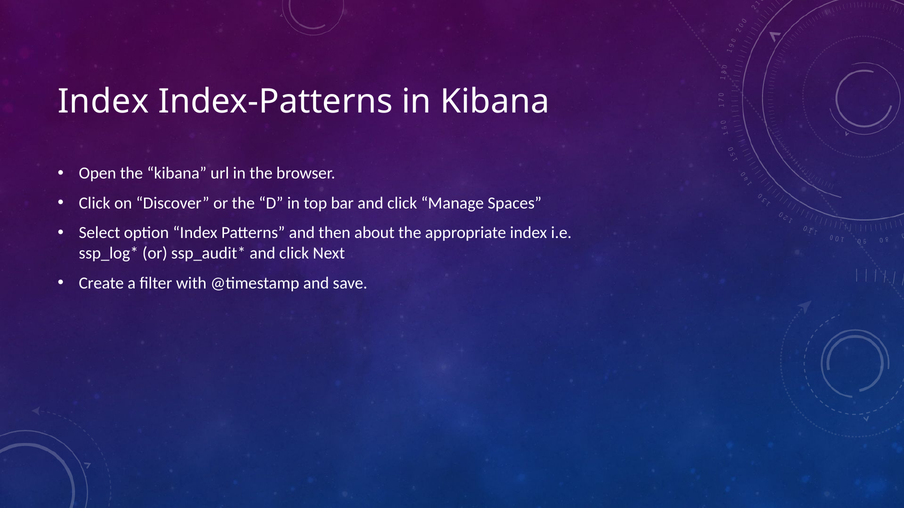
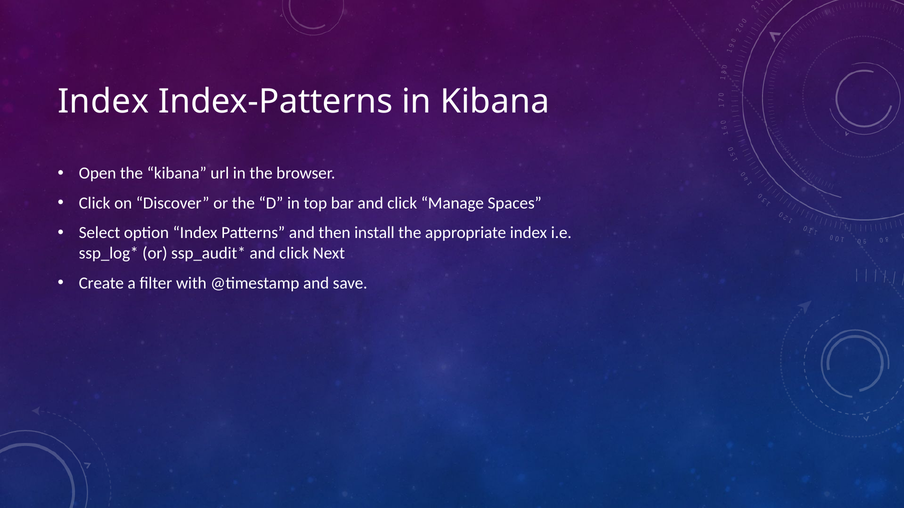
about: about -> install
